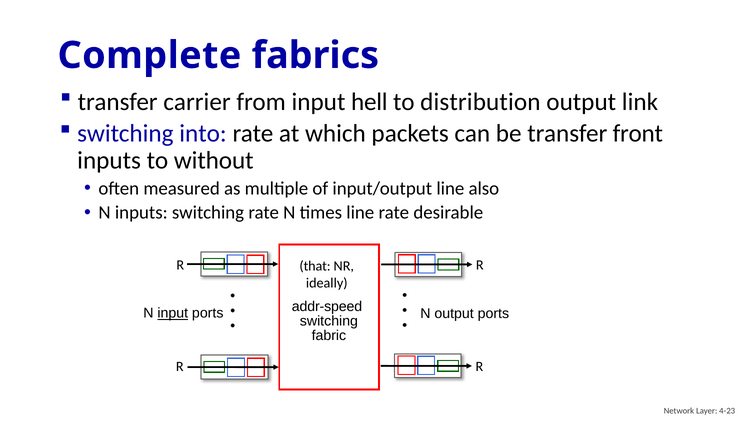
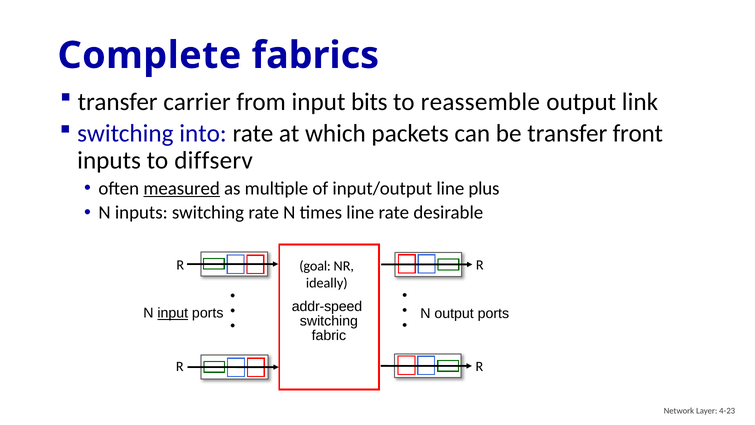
hell: hell -> bits
distribution: distribution -> reassemble
without: without -> diffserv
measured underline: none -> present
also: also -> plus
that: that -> goal
